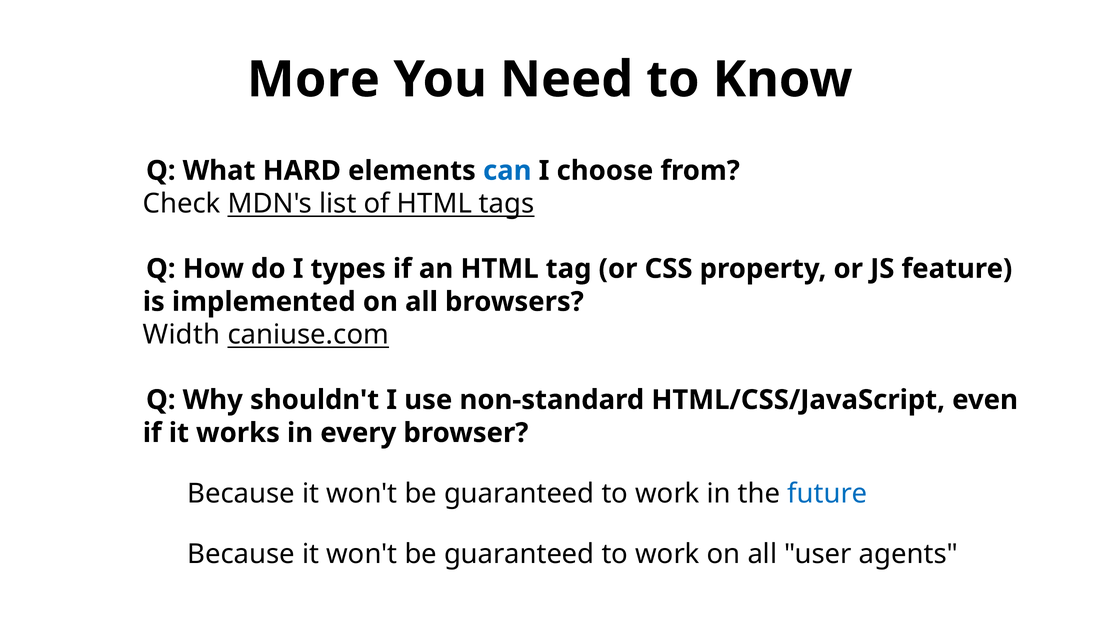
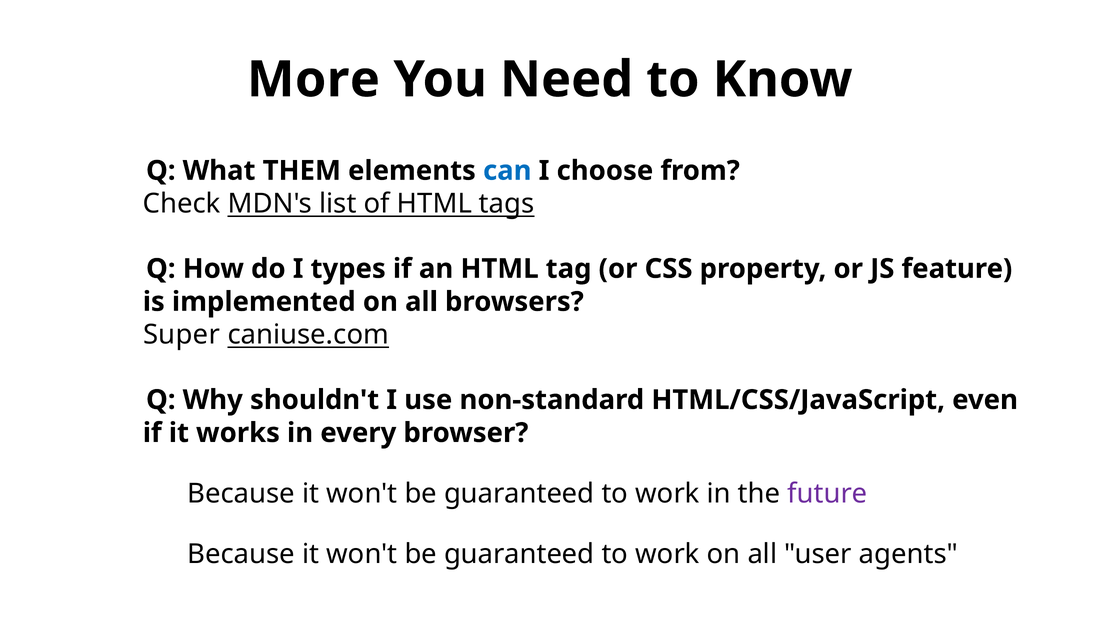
HARD: HARD -> THEM
Width: Width -> Super
future colour: blue -> purple
